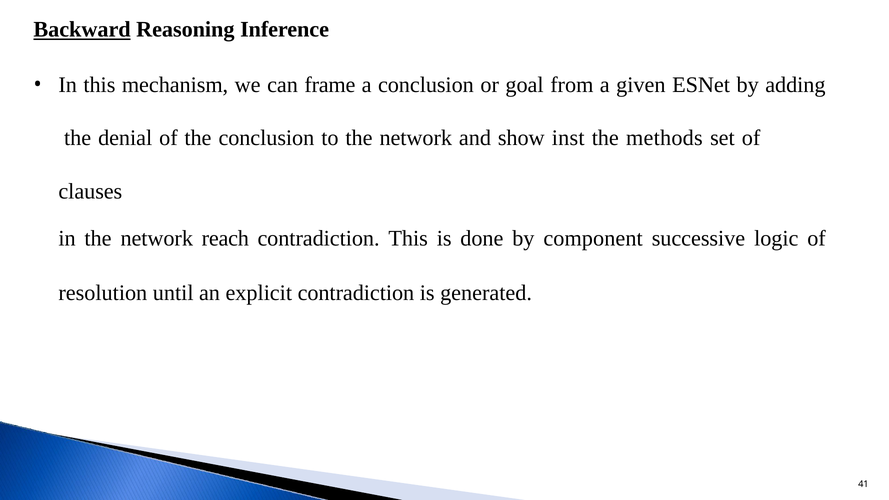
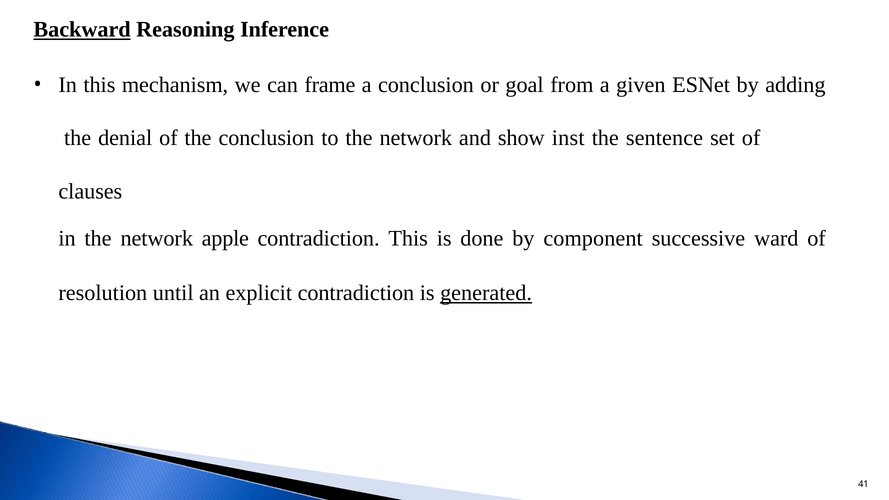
methods: methods -> sentence
reach: reach -> apple
logic: logic -> ward
generated underline: none -> present
